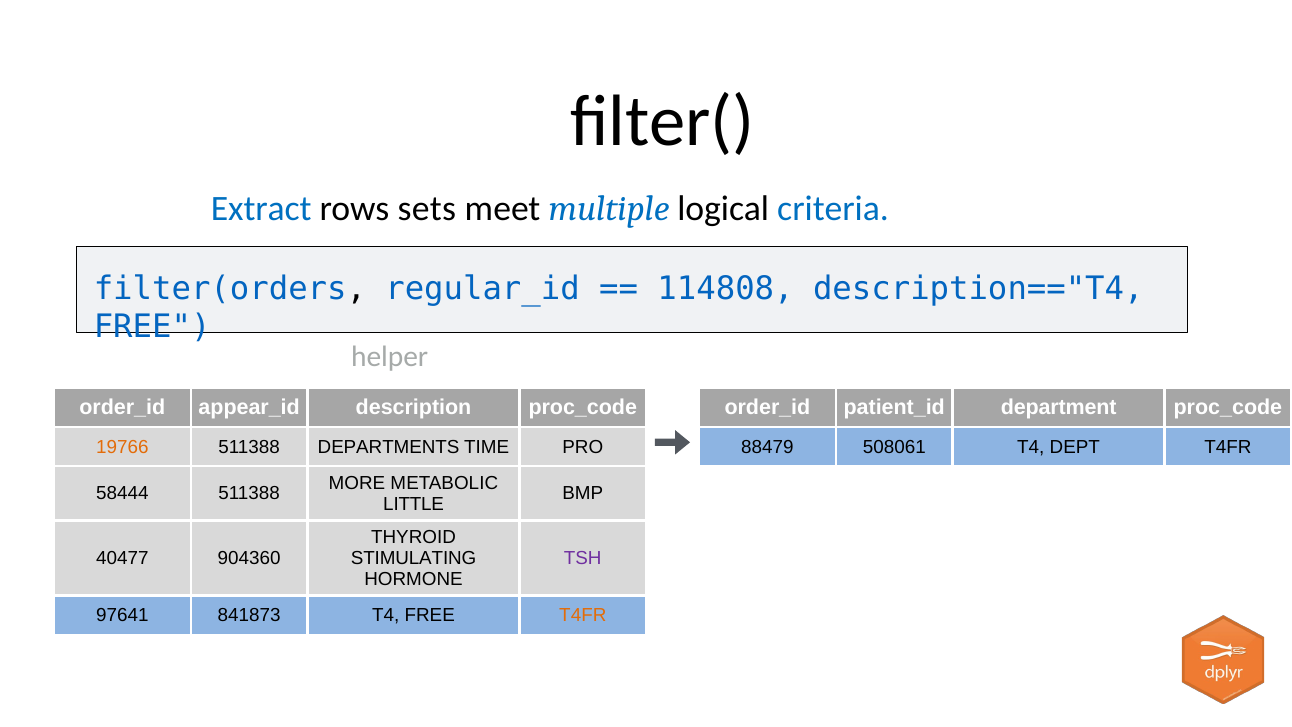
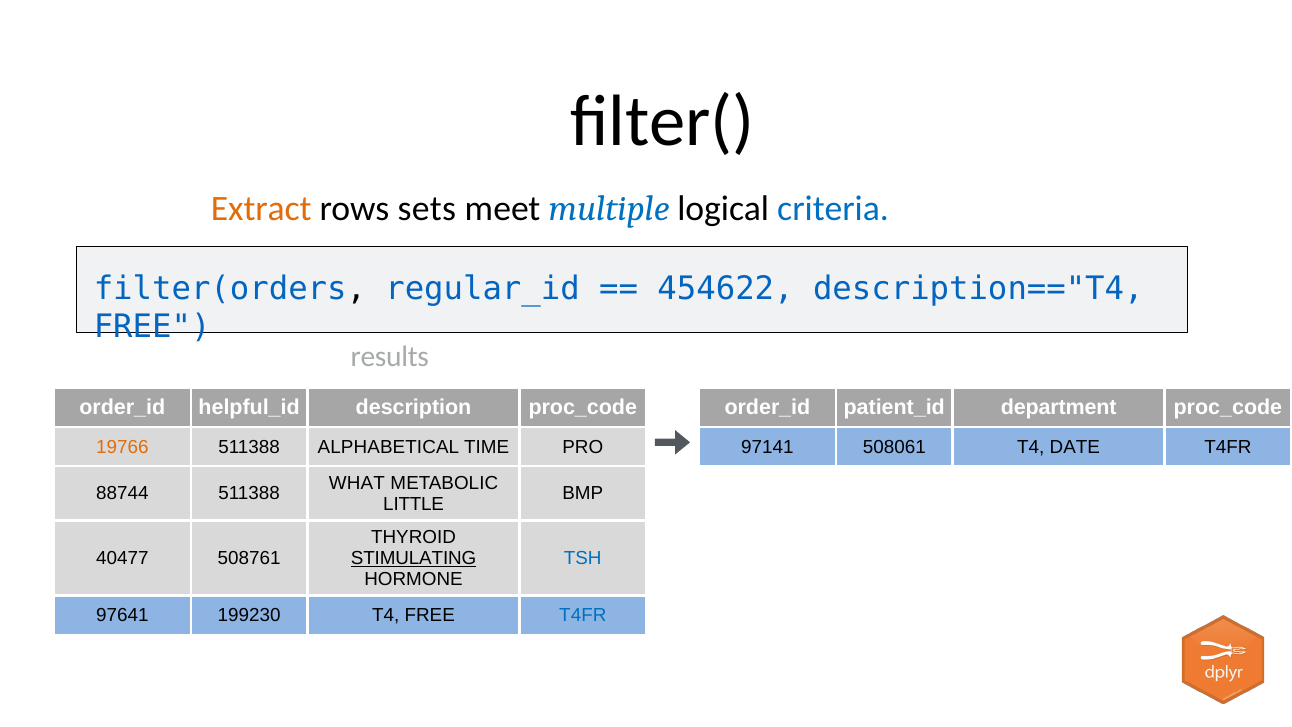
Extract colour: blue -> orange
114808: 114808 -> 454622
helper: helper -> results
appear_id: appear_id -> helpful_id
DEPARTMENTS: DEPARTMENTS -> ALPHABETICAL
88479: 88479 -> 97141
DEPT: DEPT -> DATE
MORE: MORE -> WHAT
58444: 58444 -> 88744
904360: 904360 -> 508761
STIMULATING underline: none -> present
TSH colour: purple -> blue
841873: 841873 -> 199230
T4FR at (583, 615) colour: orange -> blue
